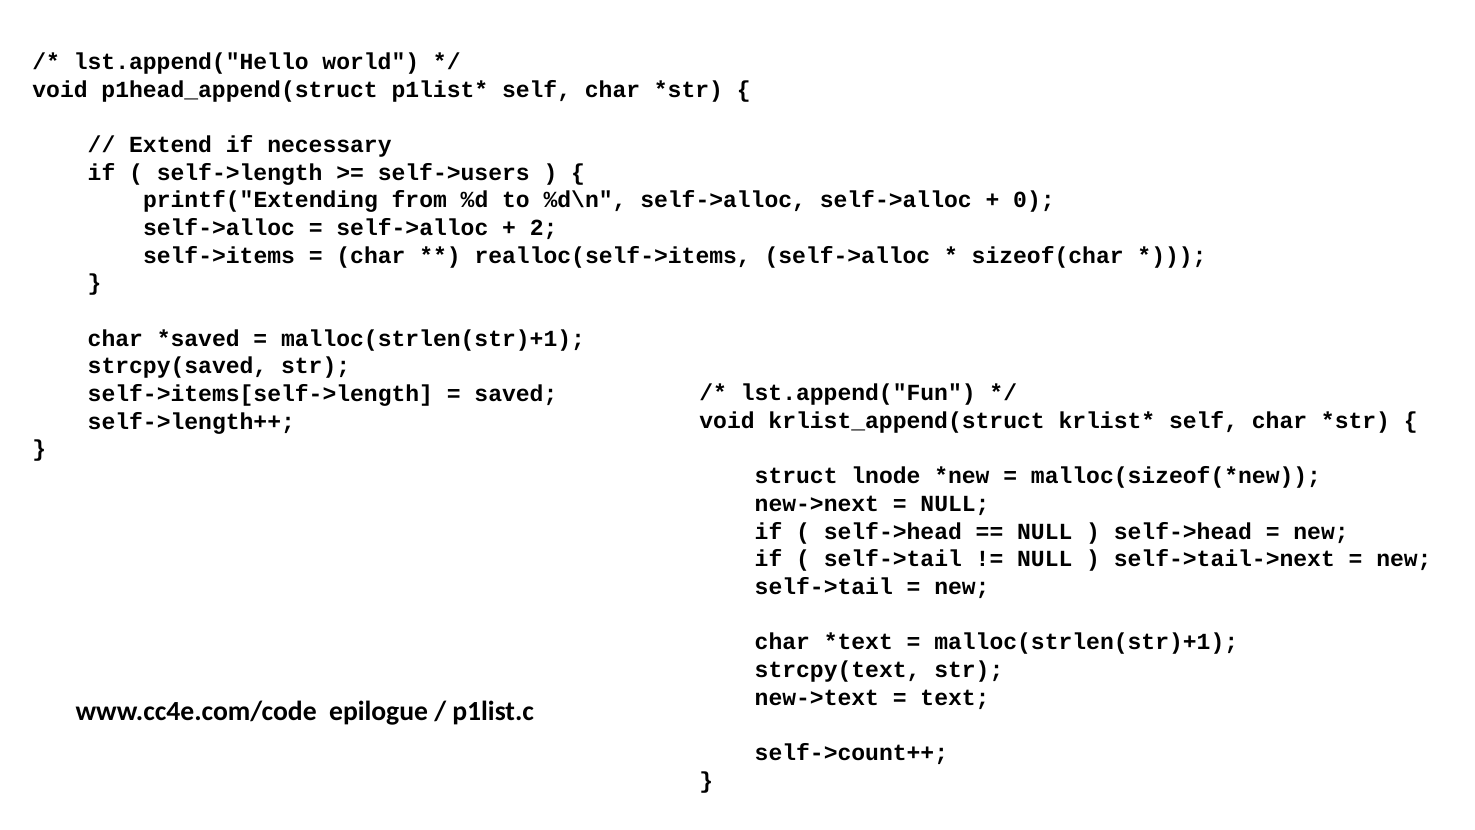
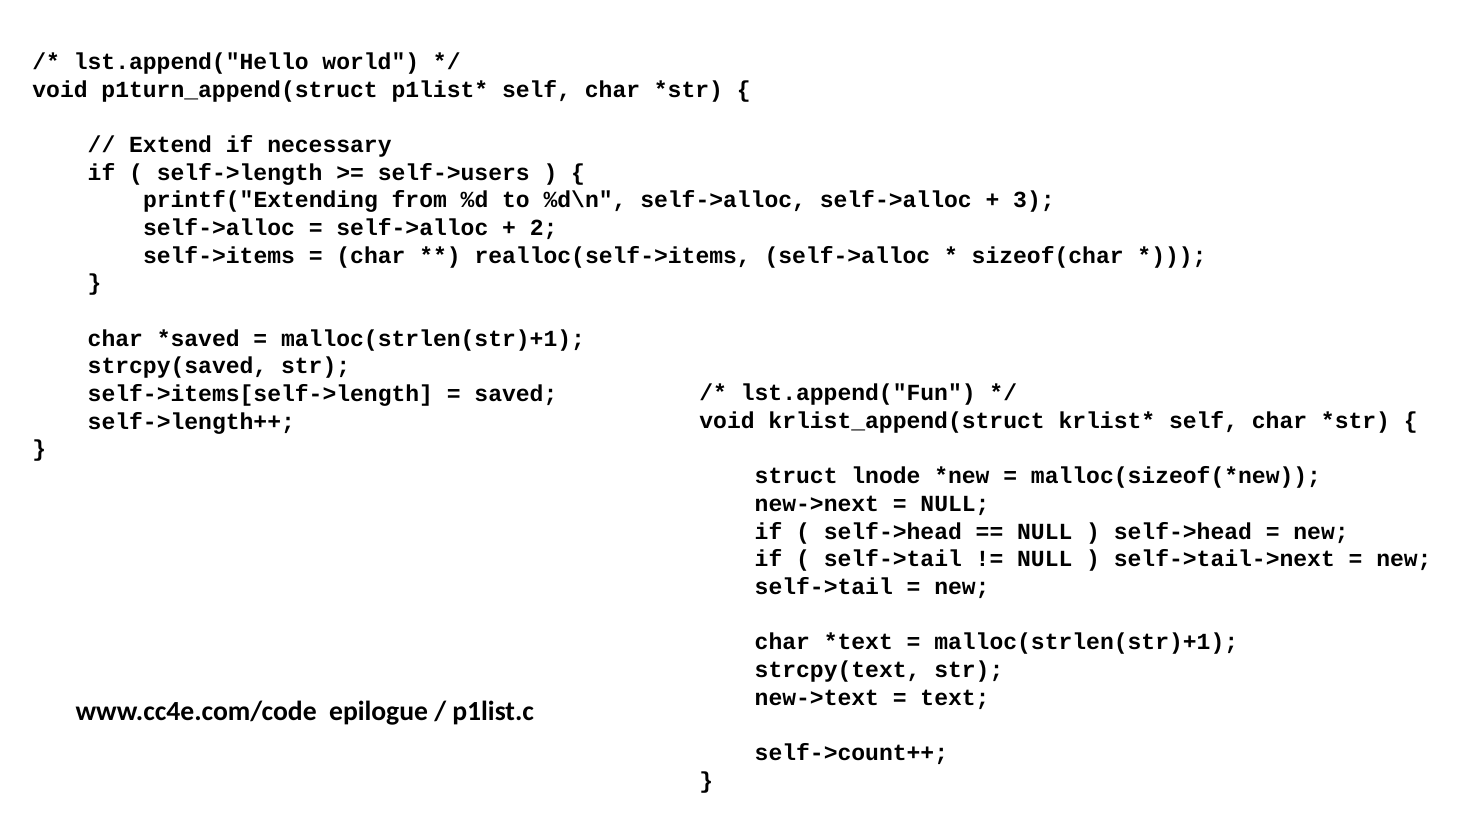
p1head_append(struct: p1head_append(struct -> p1turn_append(struct
0: 0 -> 3
